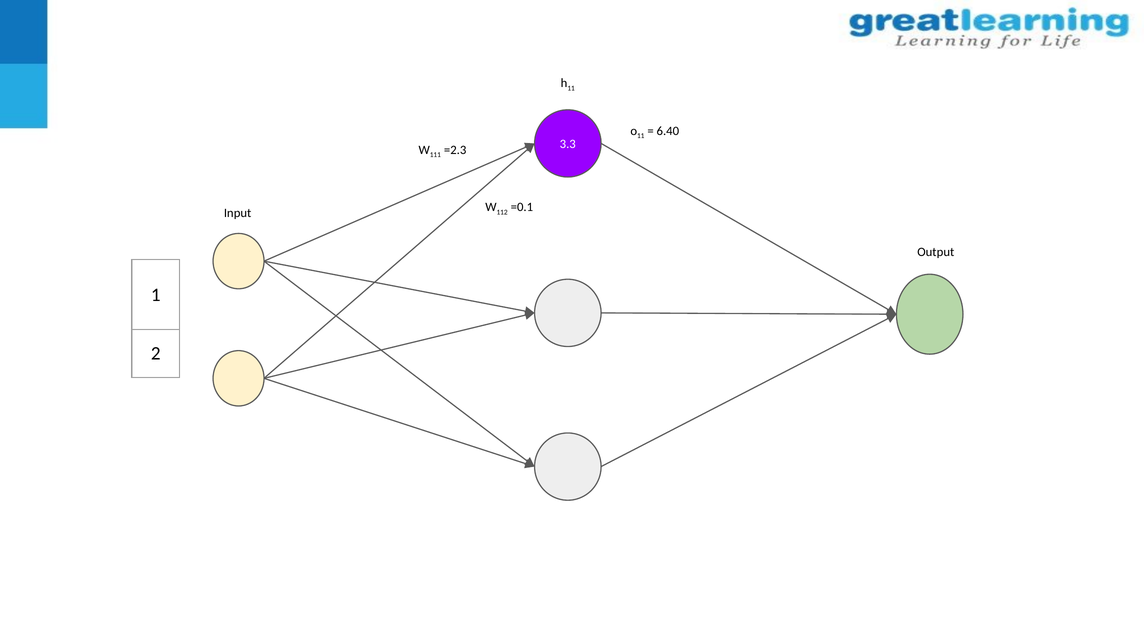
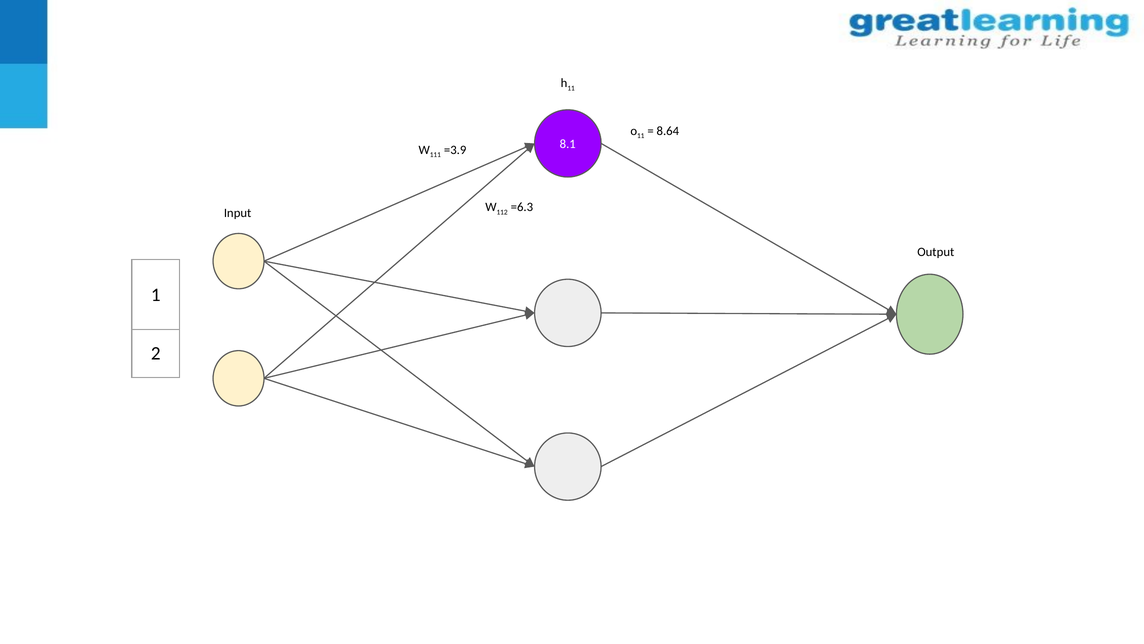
6.40: 6.40 -> 8.64
3.3: 3.3 -> 8.1
=2.3: =2.3 -> =3.9
=0.1: =0.1 -> =6.3
